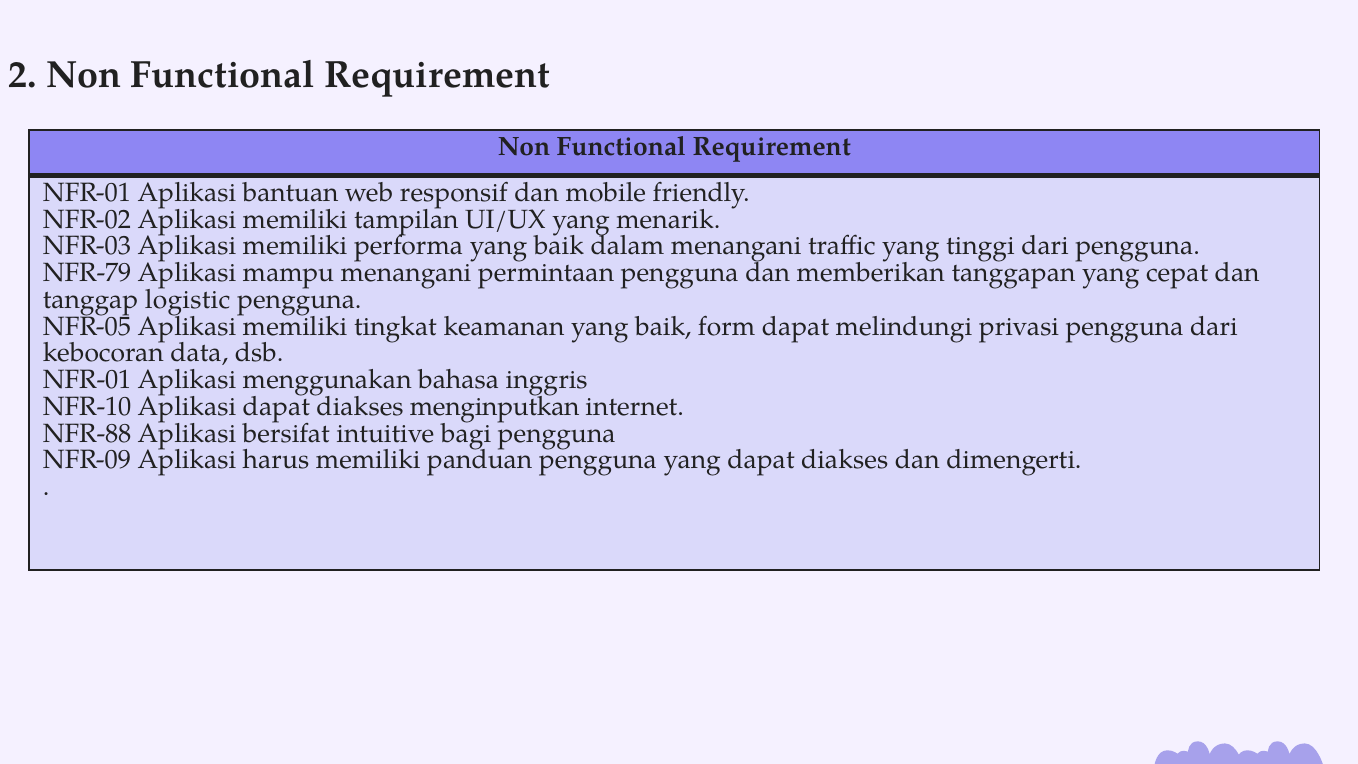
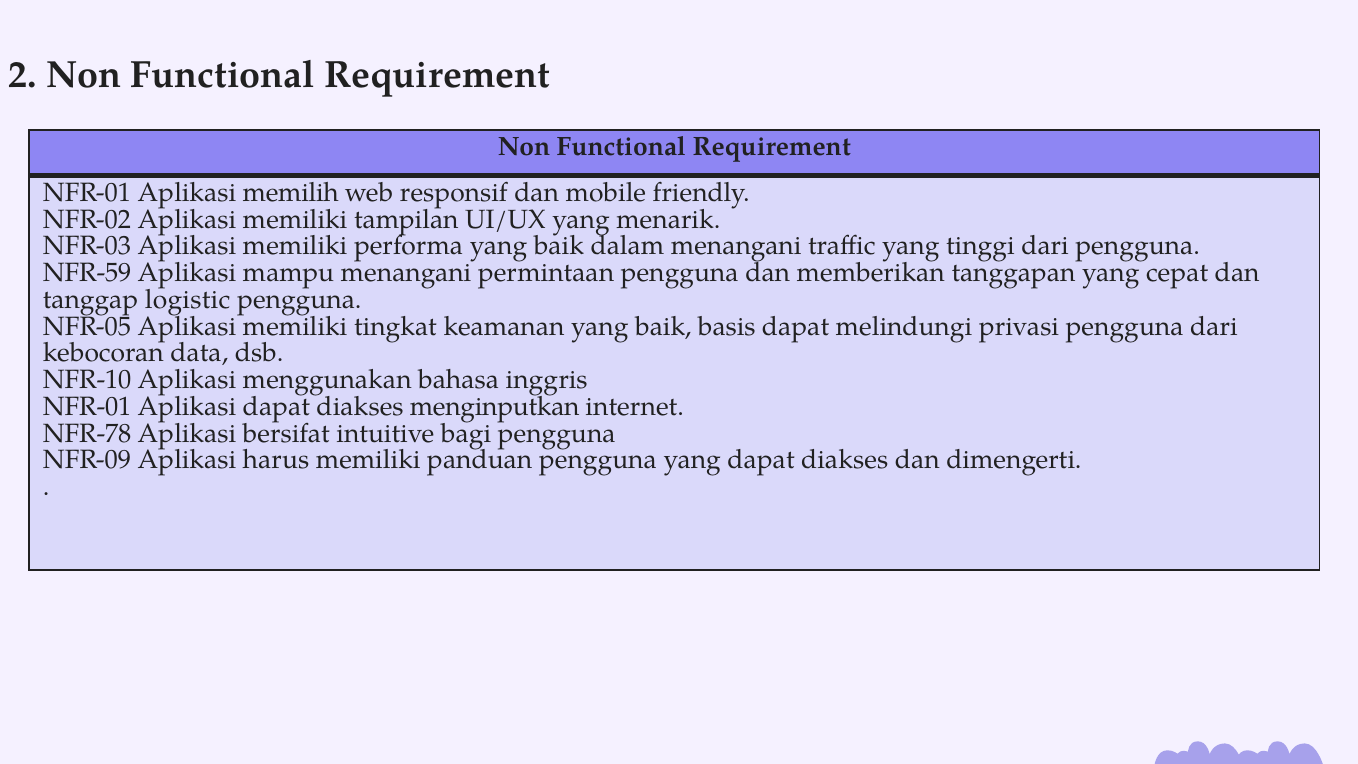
bantuan: bantuan -> memilih
NFR-79: NFR-79 -> NFR-59
form: form -> basis
NFR-01 at (87, 380): NFR-01 -> NFR-10
NFR-10 at (87, 407): NFR-10 -> NFR-01
NFR-88: NFR-88 -> NFR-78
